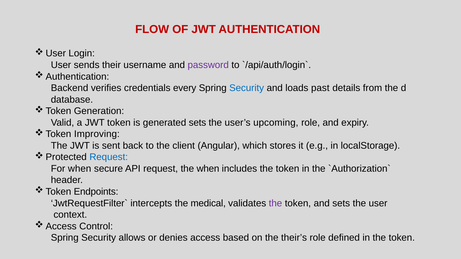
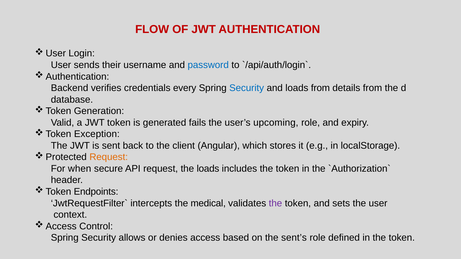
password colour: purple -> blue
loads past: past -> from
generated sets: sets -> fails
Improving: Improving -> Exception
Request at (109, 157) colour: blue -> orange
the when: when -> loads
their’s: their’s -> sent’s
